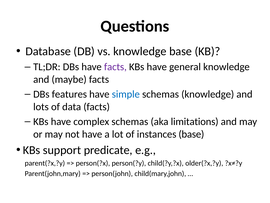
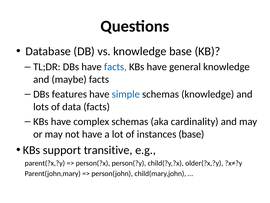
facts at (115, 67) colour: purple -> blue
limitations: limitations -> cardinality
predicate: predicate -> transitive
